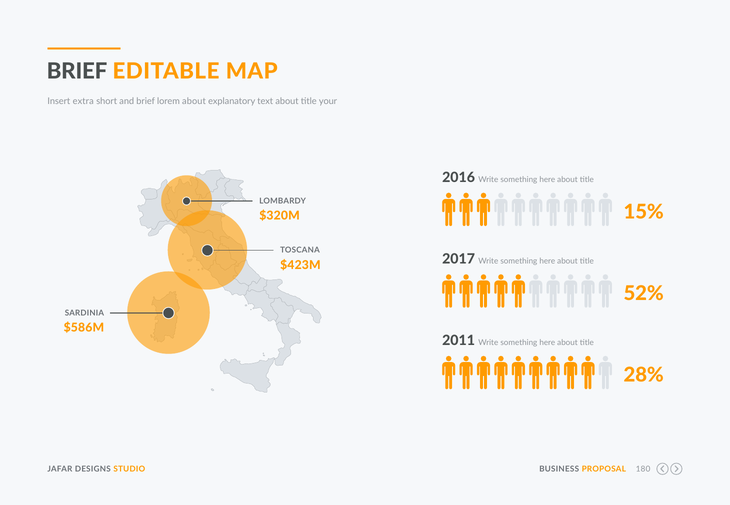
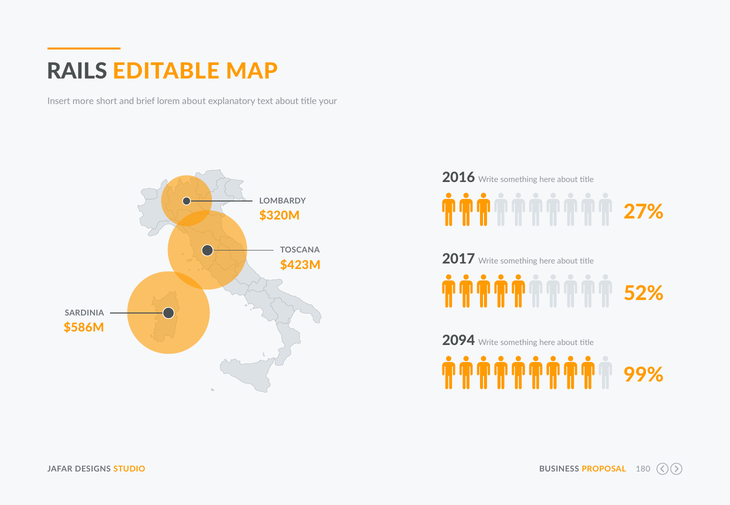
BRIEF at (77, 72): BRIEF -> RAILS
extra: extra -> more
15%: 15% -> 27%
2011: 2011 -> 2094
28%: 28% -> 99%
